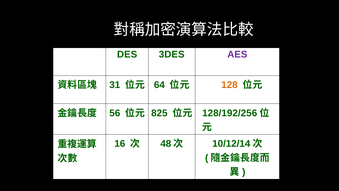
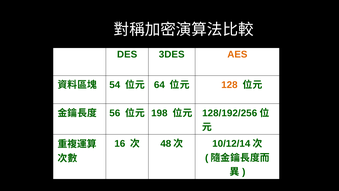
AES colour: purple -> orange
31: 31 -> 54
825: 825 -> 198
